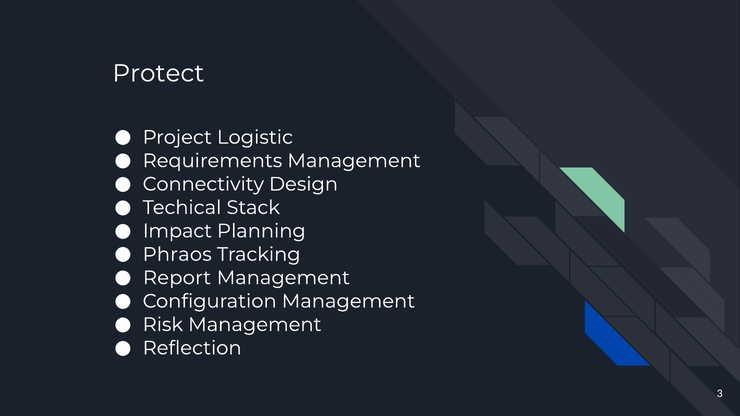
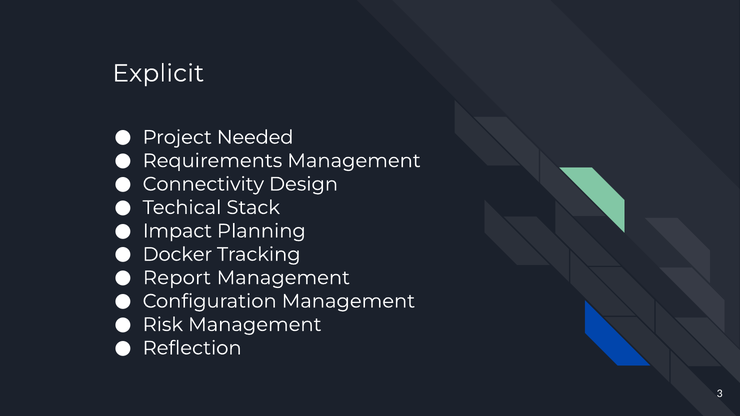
Protect: Protect -> Explicit
Logistic: Logistic -> Needed
Phraos: Phraos -> Docker
